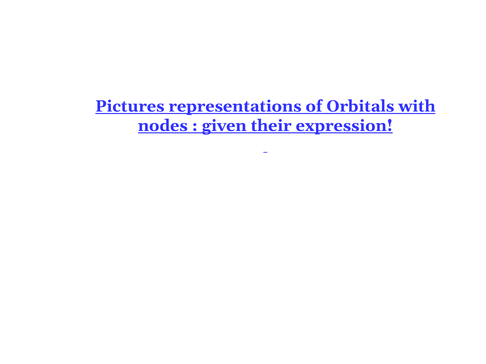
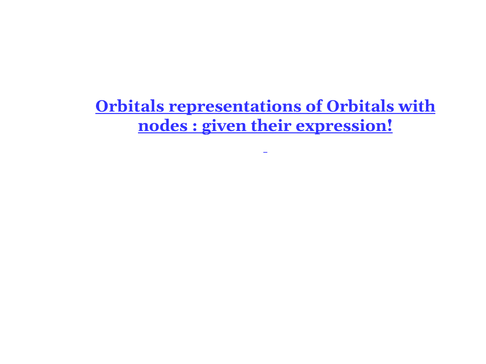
Pictures at (130, 106): Pictures -> Orbitals
